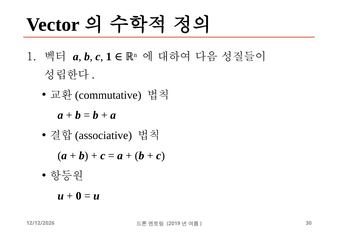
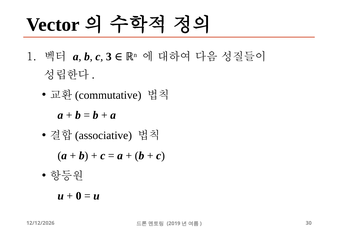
c 1: 1 -> 3
